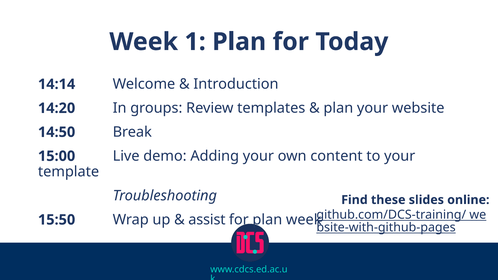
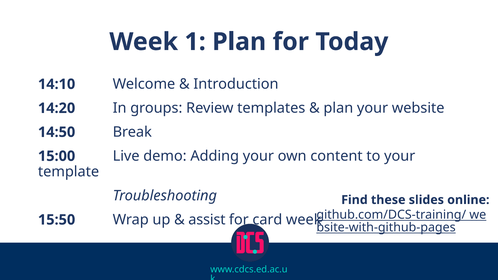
14:14: 14:14 -> 14:10
for plan: plan -> card
